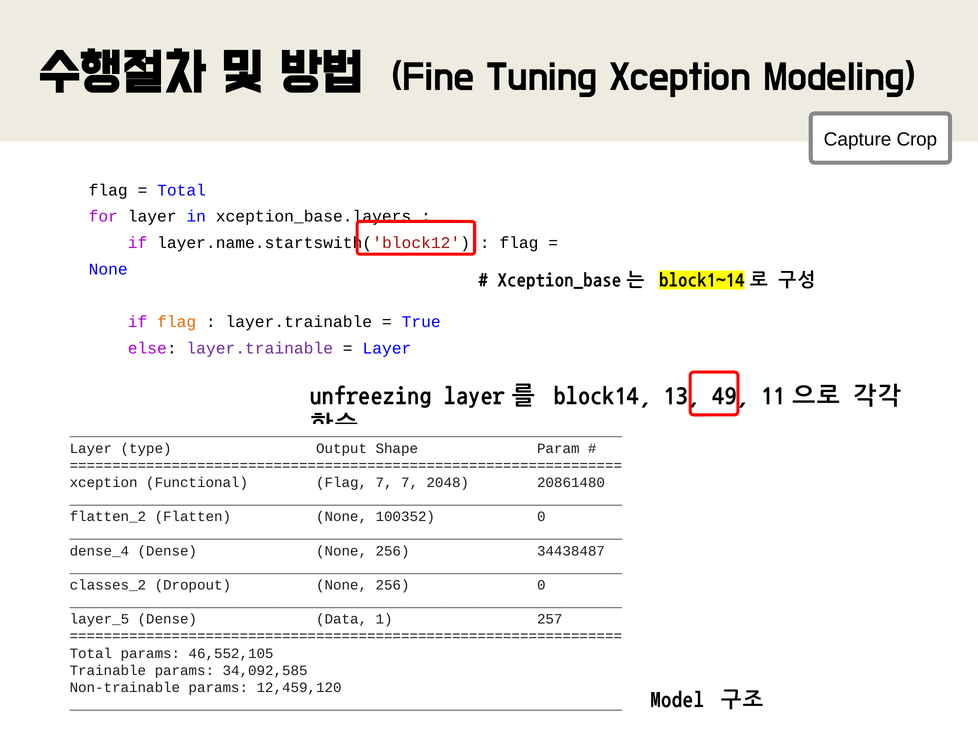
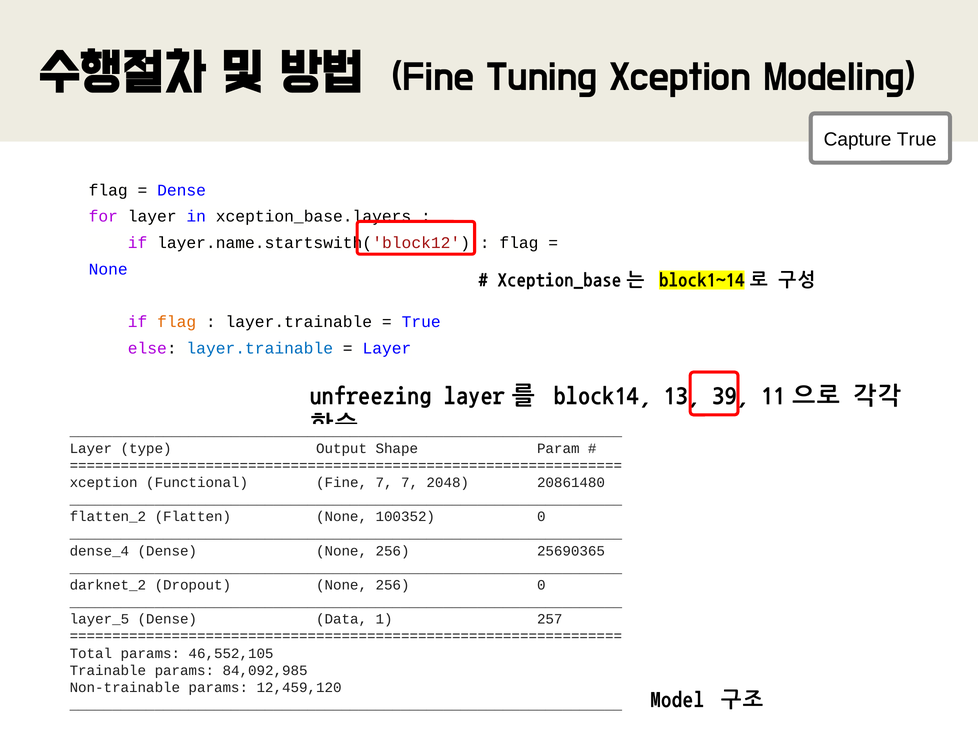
Capture Crop: Crop -> True
Total at (182, 190): Total -> Dense
layer.trainable at (260, 349) colour: purple -> blue
49: 49 -> 39
Functional Flag: Flag -> Fine
34438487: 34438487 -> 25690365
classes_2: classes_2 -> darknet_2
34,092,585: 34,092,585 -> 84,092,985
